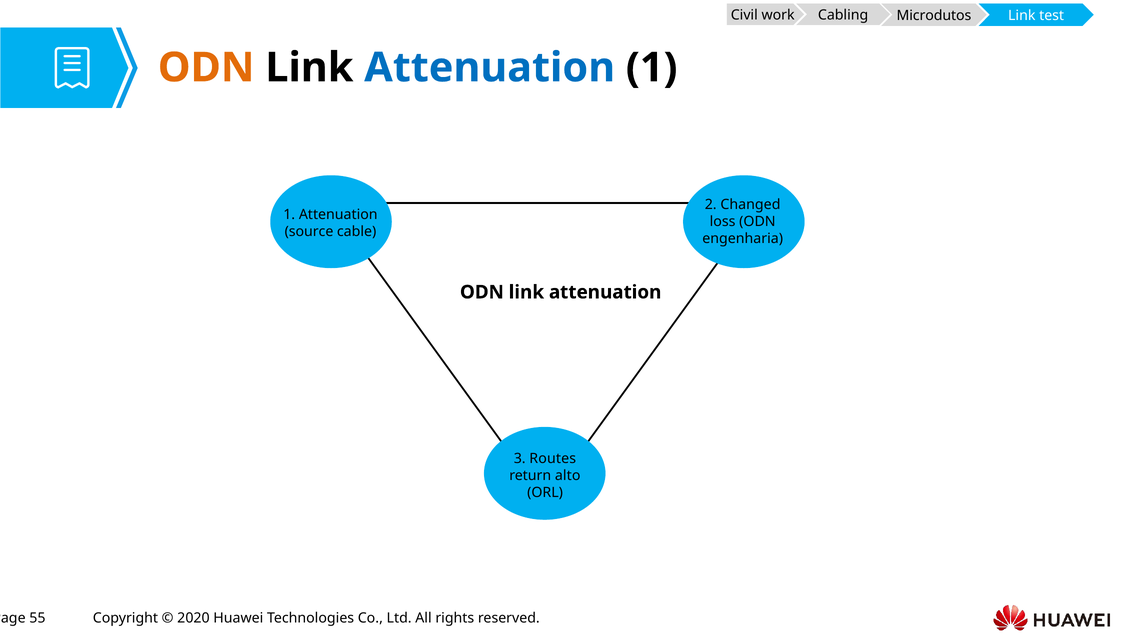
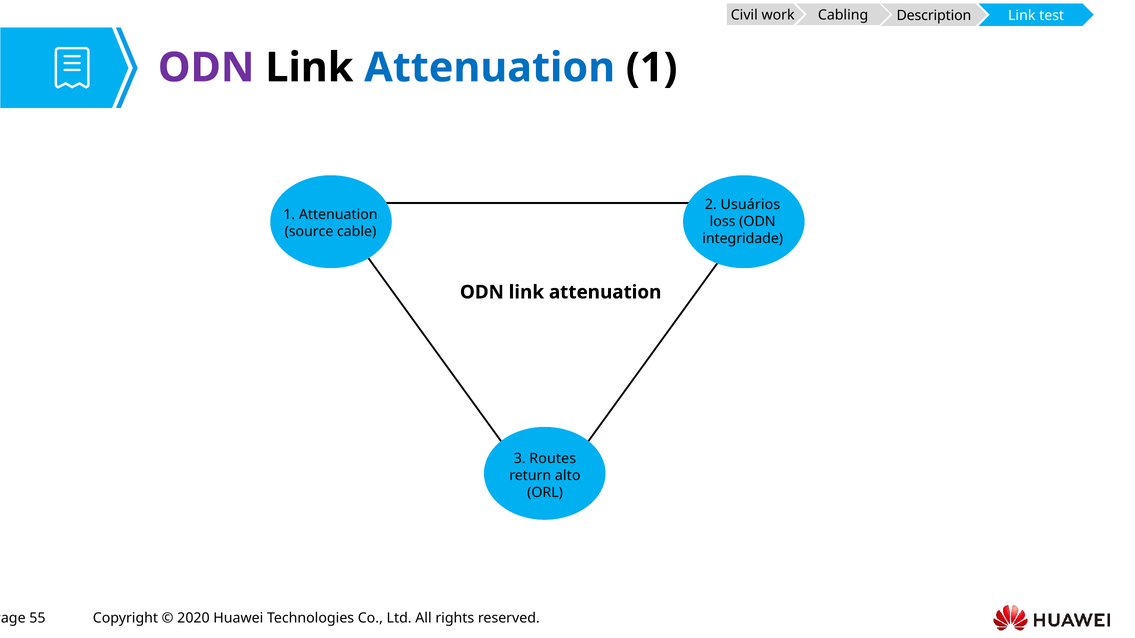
Microdutos: Microdutos -> Description
ODN at (206, 68) colour: orange -> purple
Changed: Changed -> Usuários
engenharia: engenharia -> integridade
